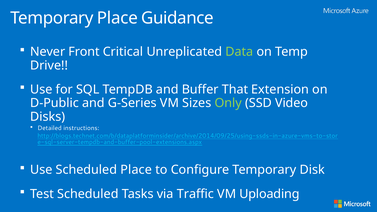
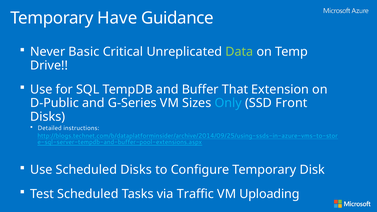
Temporary Place: Place -> Have
Front: Front -> Basic
Only colour: light green -> light blue
Video: Video -> Front
Scheduled Place: Place -> Disks
